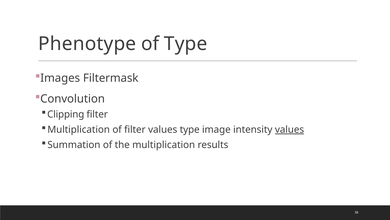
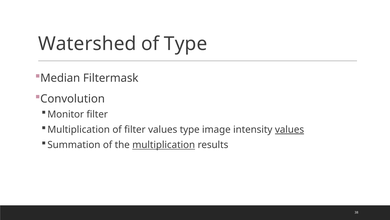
Phenotype: Phenotype -> Watershed
Images: Images -> Median
Clipping: Clipping -> Monitor
multiplication at (164, 145) underline: none -> present
